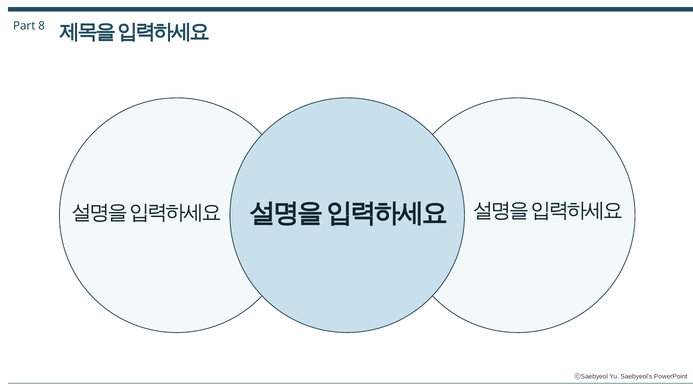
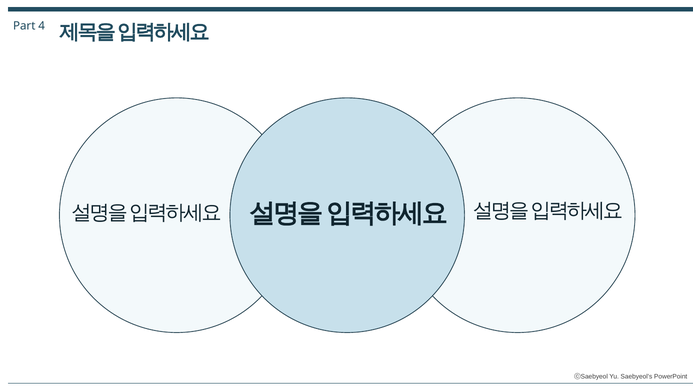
8: 8 -> 4
